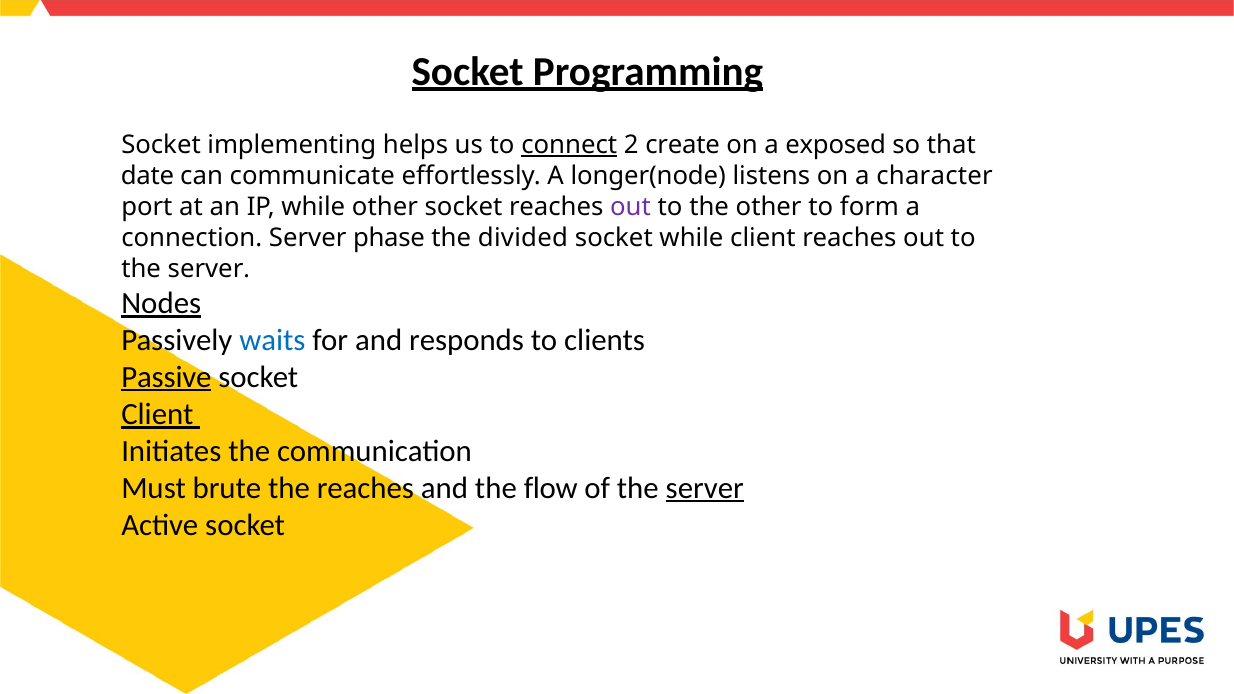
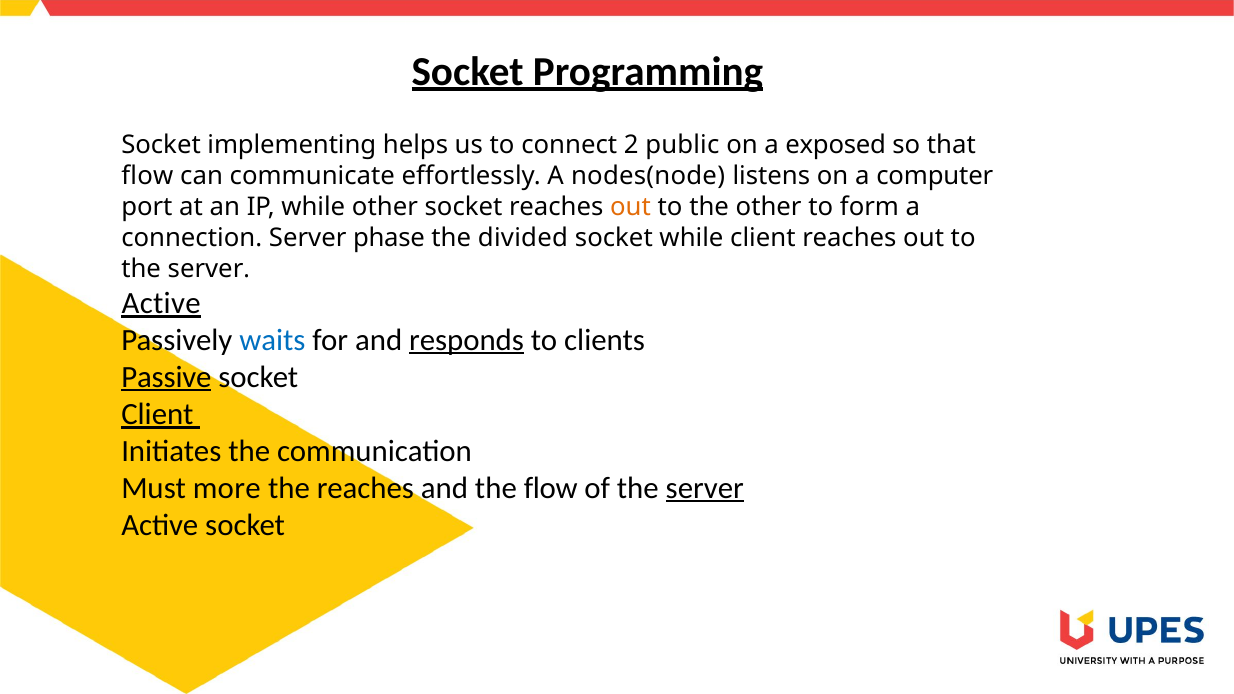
connect underline: present -> none
create: create -> public
date at (148, 176): date -> flow
longer(node: longer(node -> nodes(node
character: character -> computer
out at (631, 207) colour: purple -> orange
Nodes at (161, 303): Nodes -> Active
responds underline: none -> present
brute: brute -> more
